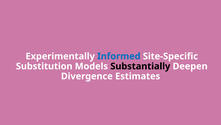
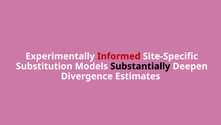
Informed colour: blue -> red
